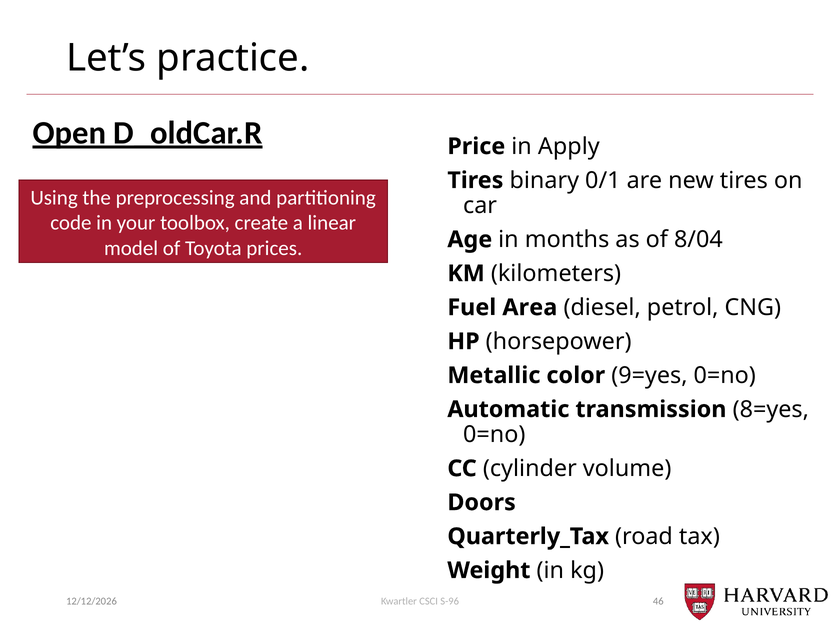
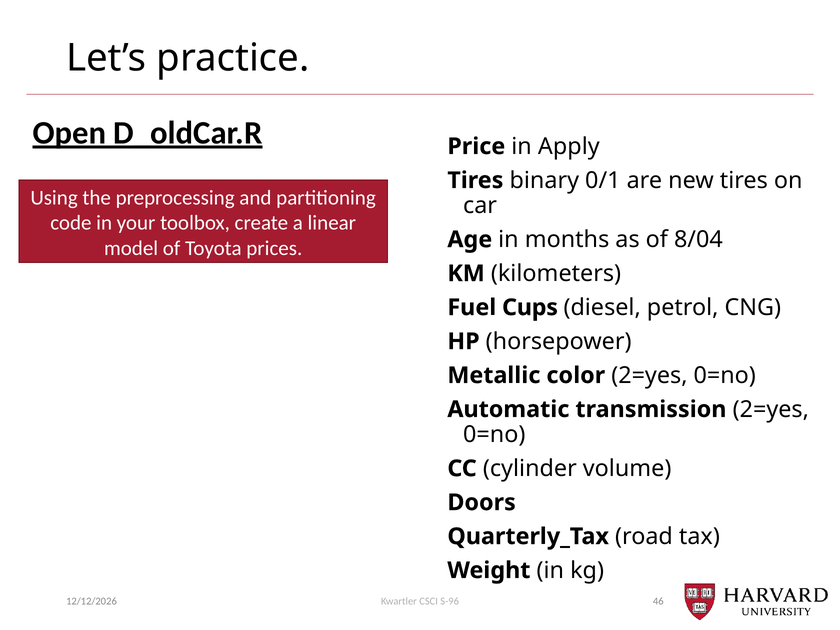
Area: Area -> Cups
color 9=yes: 9=yes -> 2=yes
transmission 8=yes: 8=yes -> 2=yes
